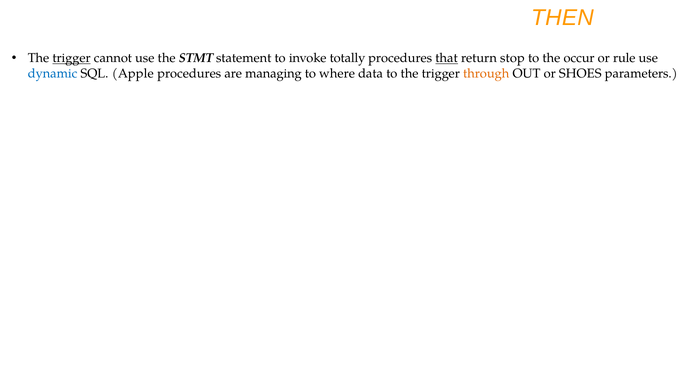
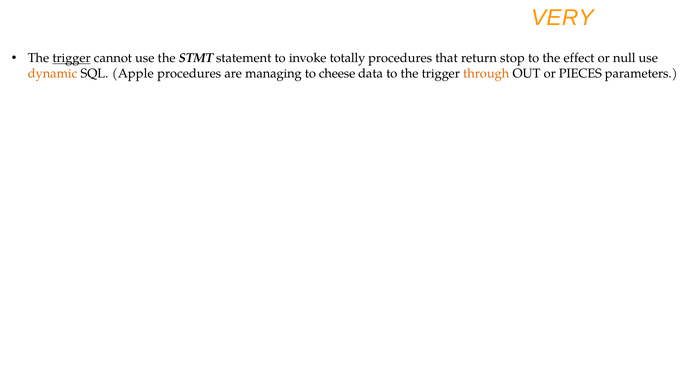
THEN: THEN -> VERY
that underline: present -> none
occur: occur -> effect
rule: rule -> null
dynamic colour: blue -> orange
where: where -> cheese
SHOES: SHOES -> PIECES
